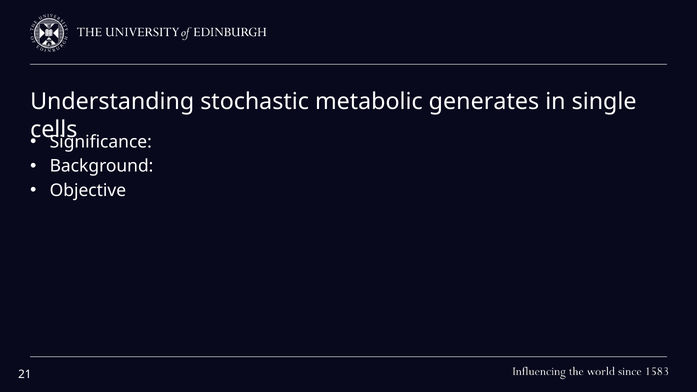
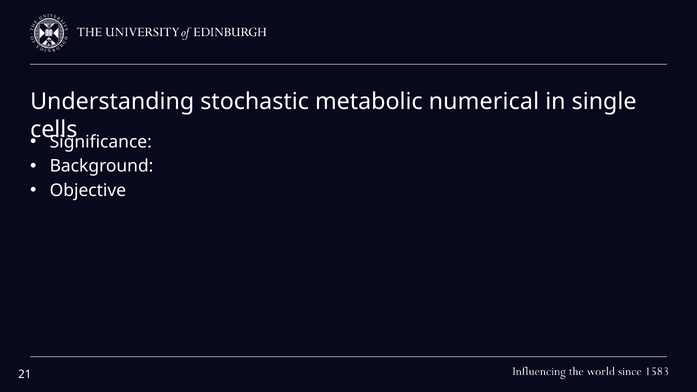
generates: generates -> numerical
